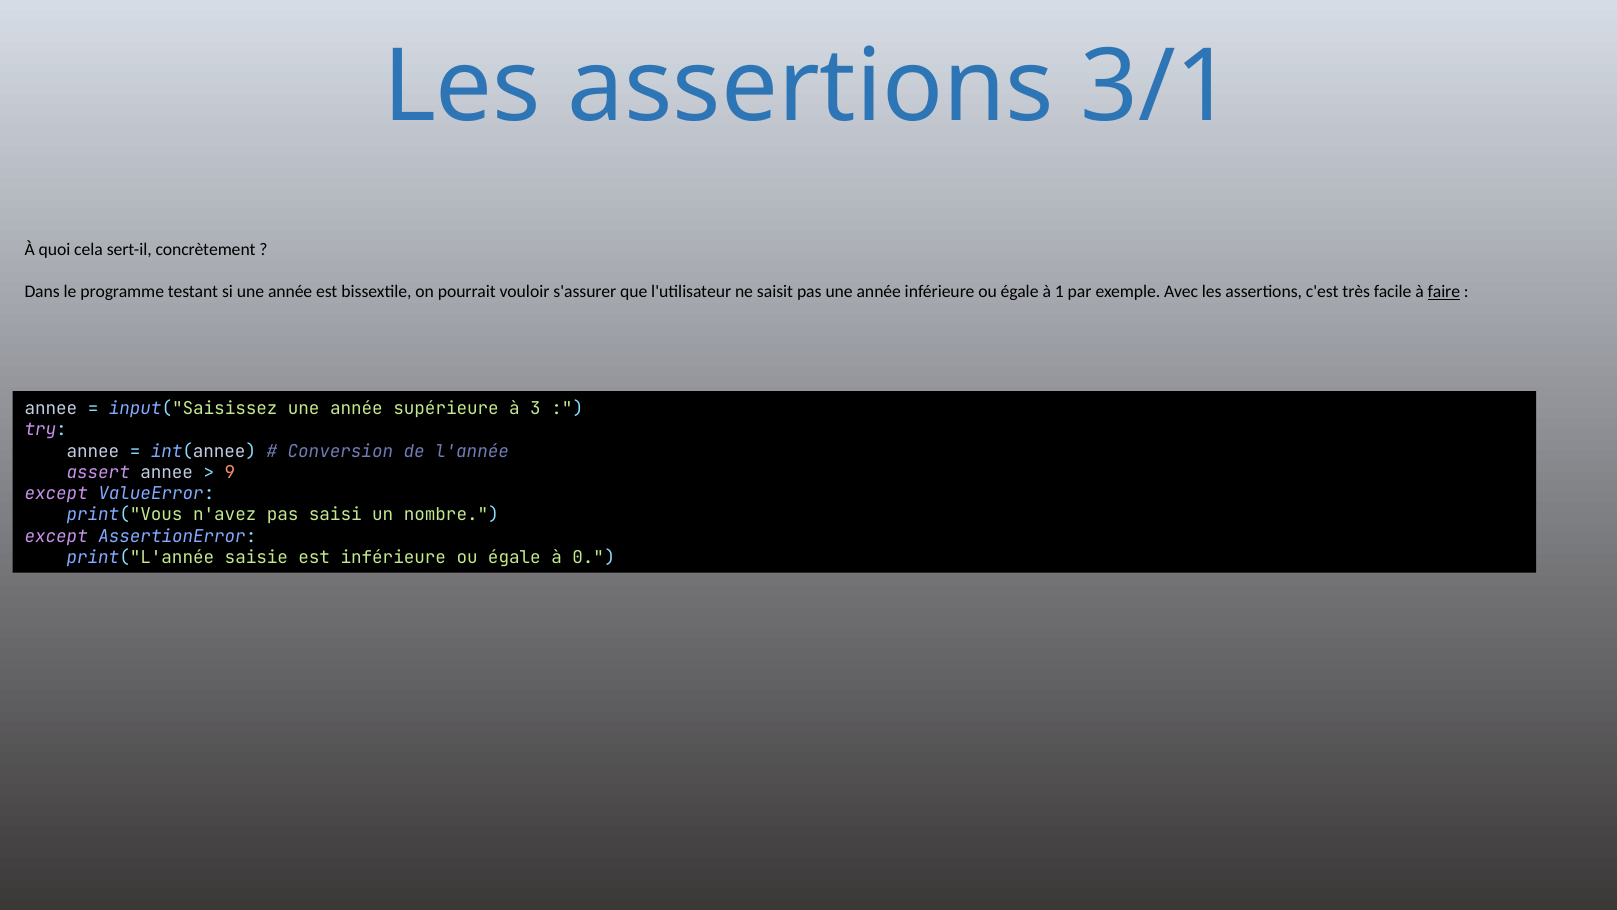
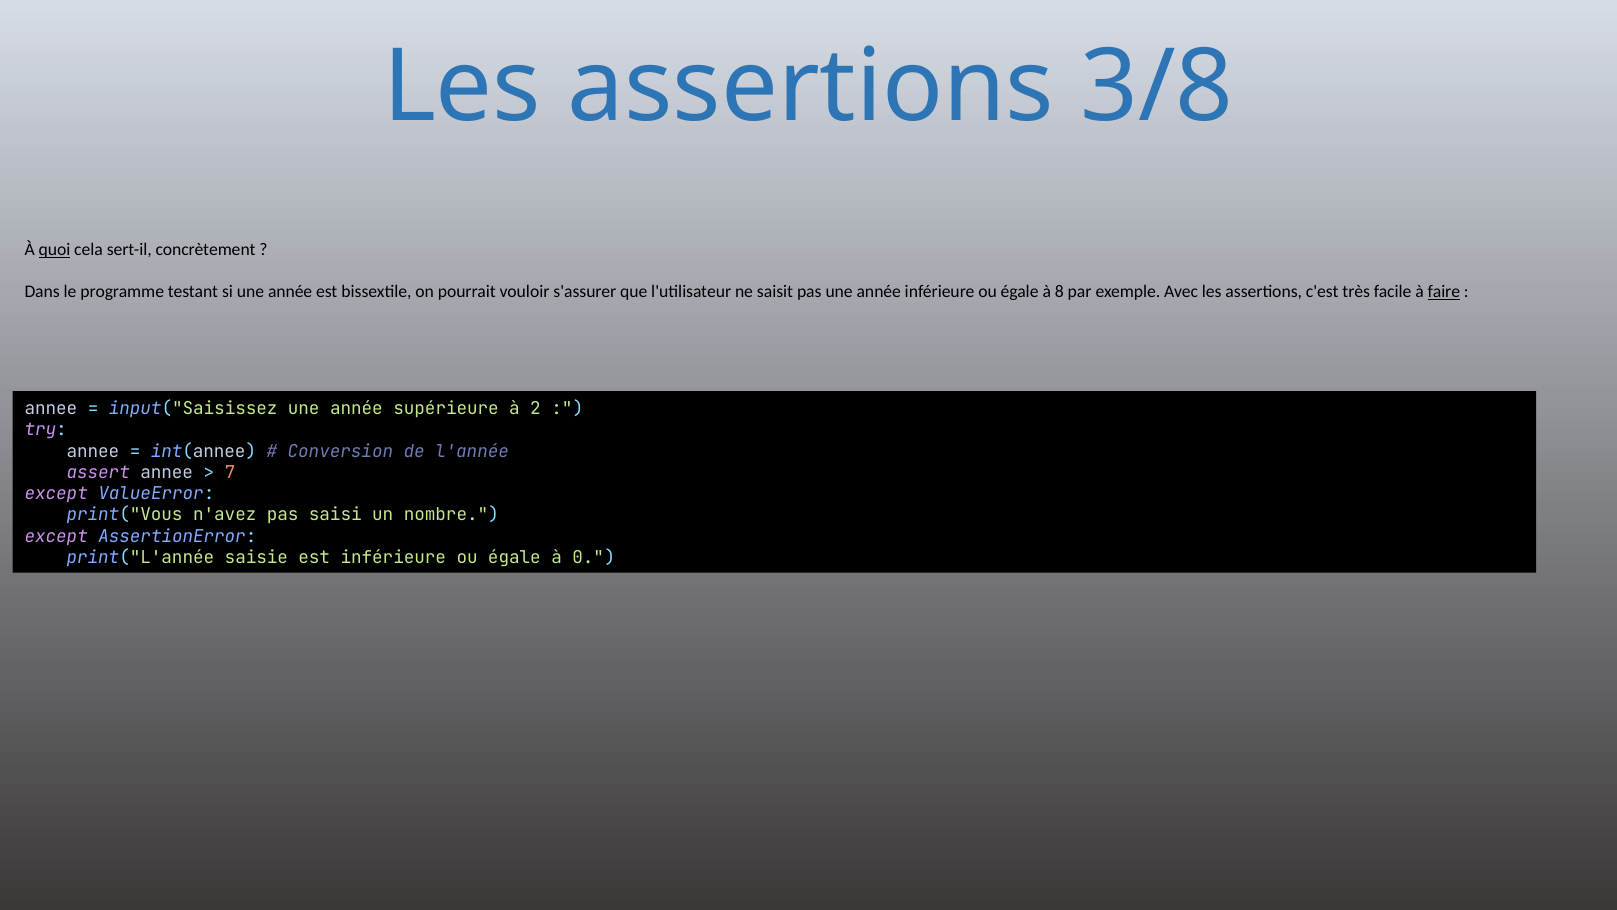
3/1: 3/1 -> 3/8
quoi underline: none -> present
1: 1 -> 8
3: 3 -> 2
9: 9 -> 7
